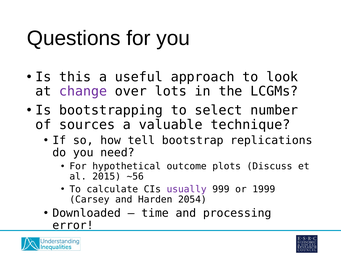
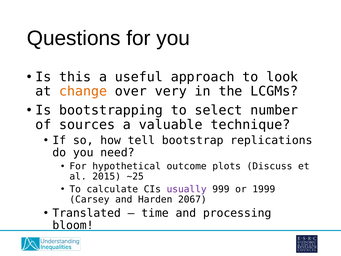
change colour: purple -> orange
lots: lots -> very
~56: ~56 -> ~25
2054: 2054 -> 2067
Downloaded: Downloaded -> Translated
error: error -> bloom
